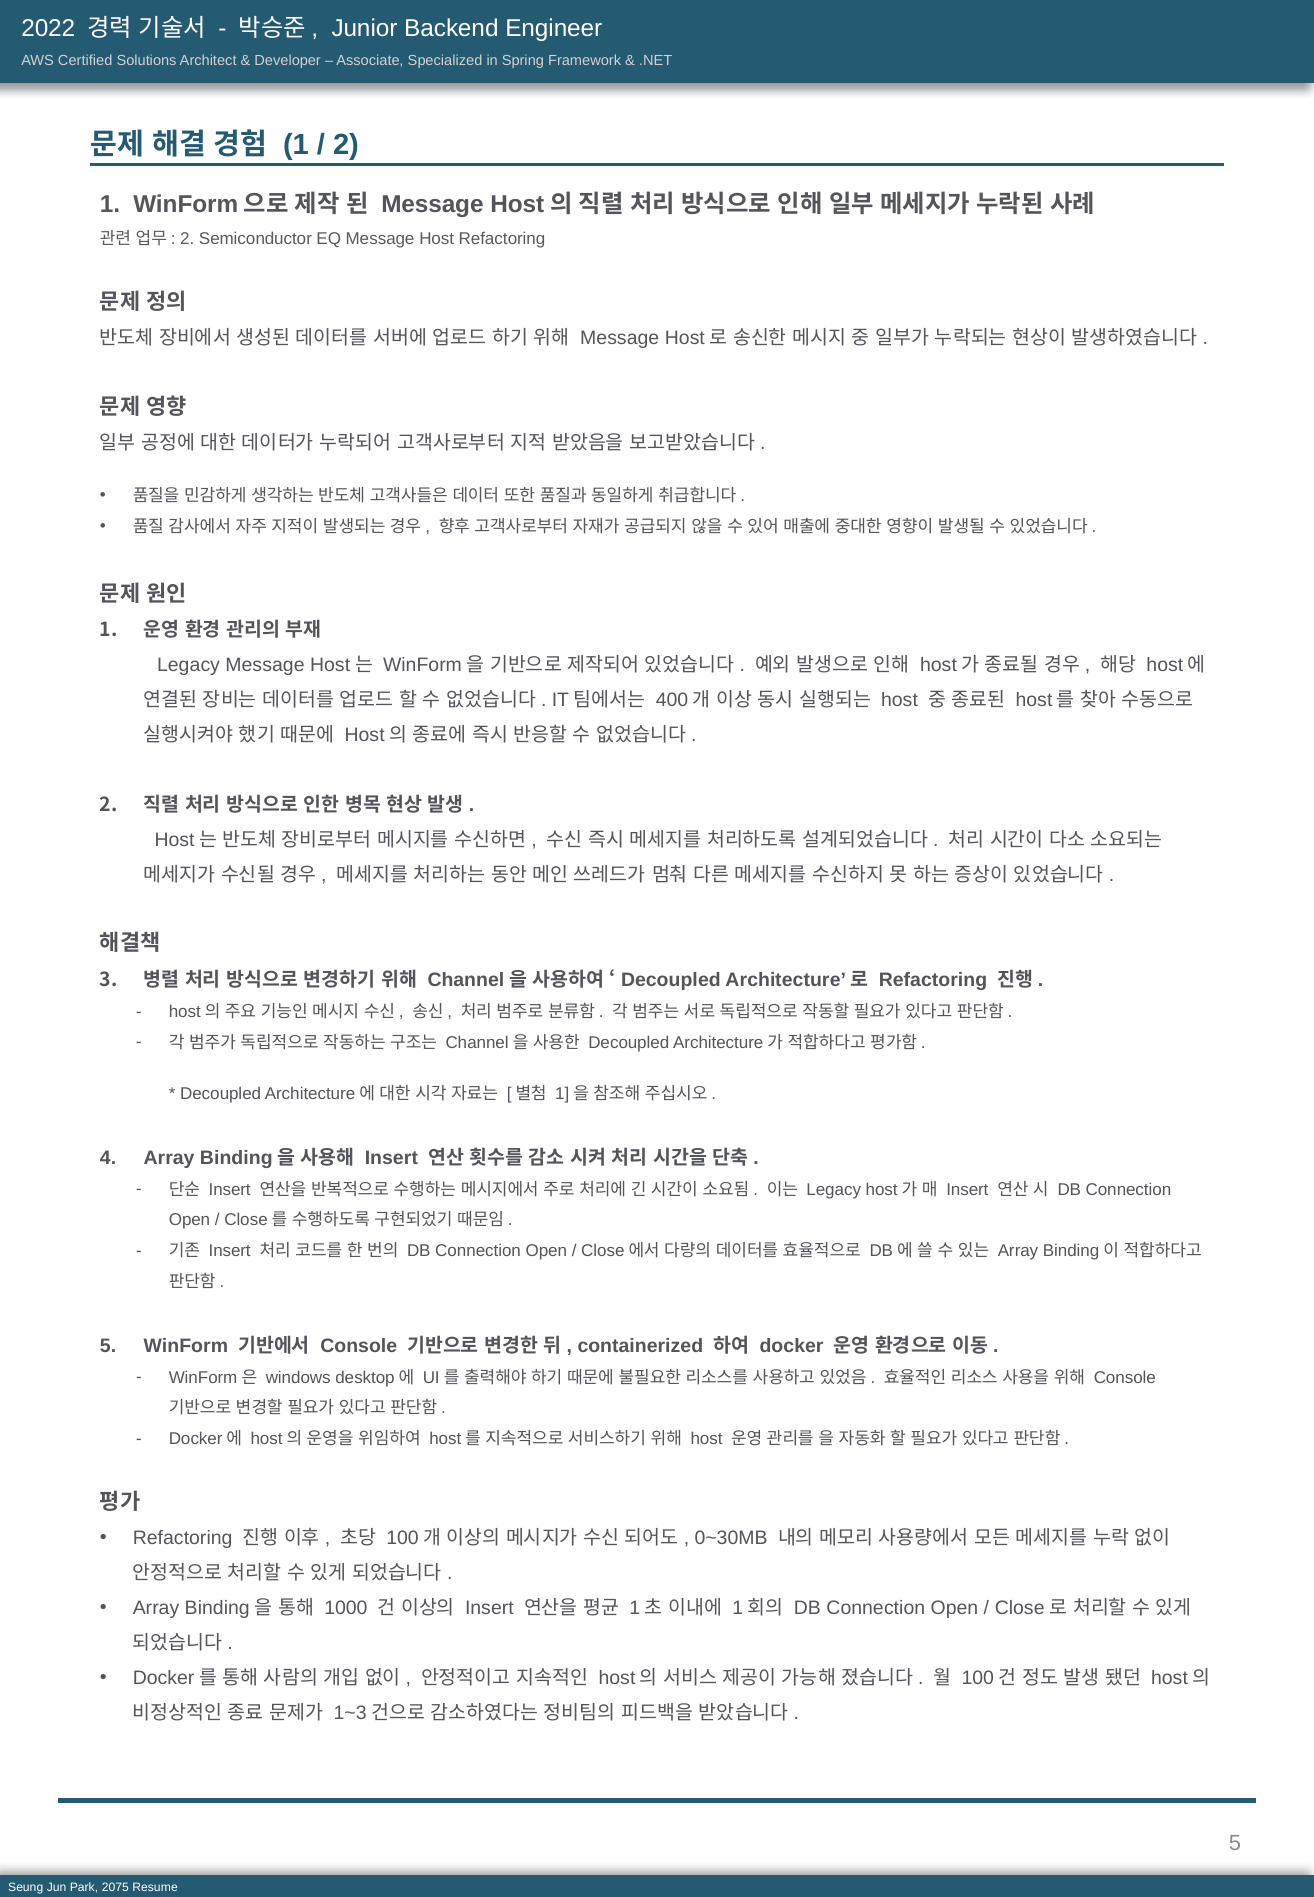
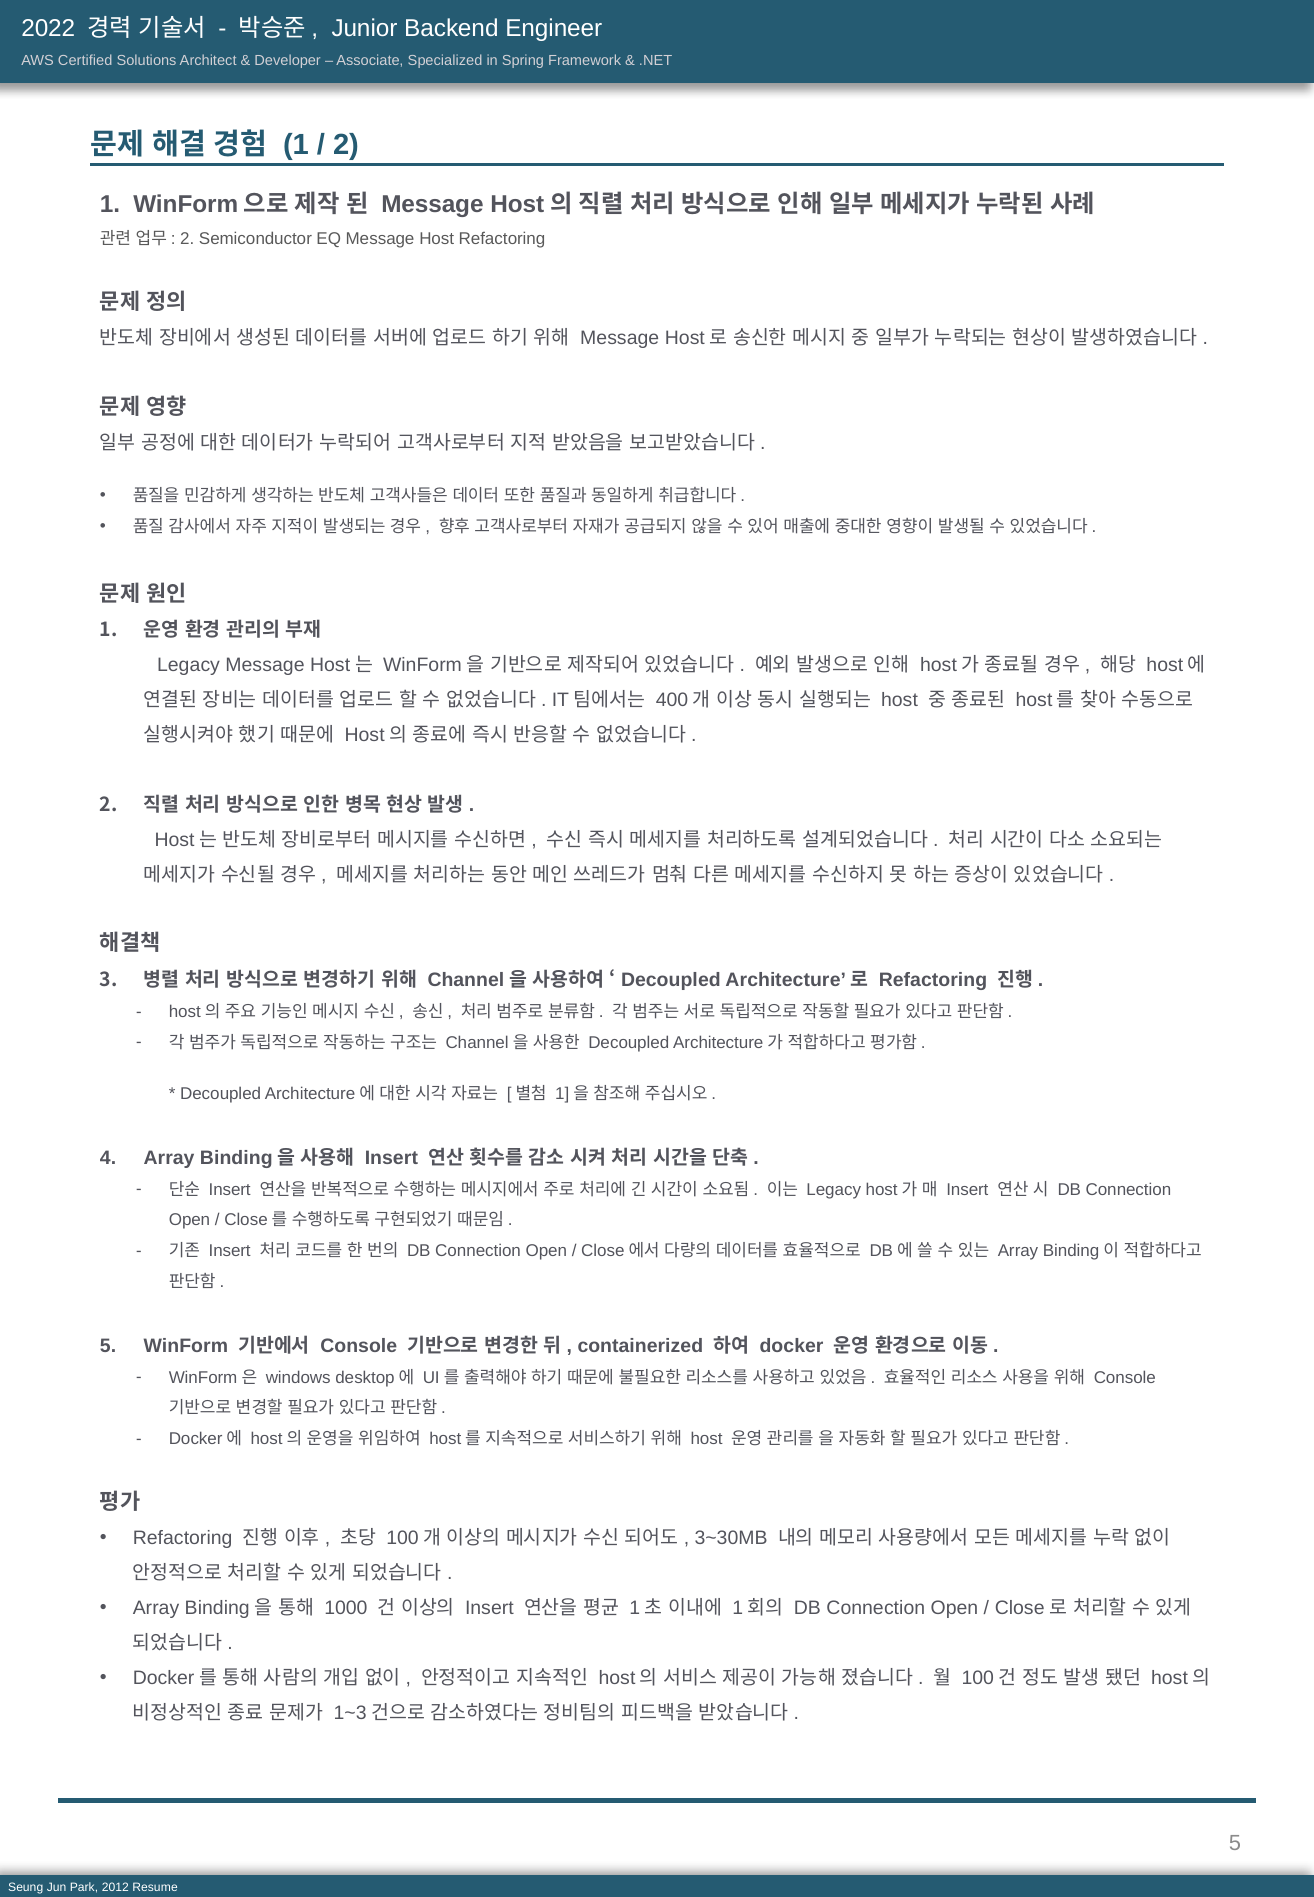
0~30MB: 0~30MB -> 3~30MB
2075: 2075 -> 2012
